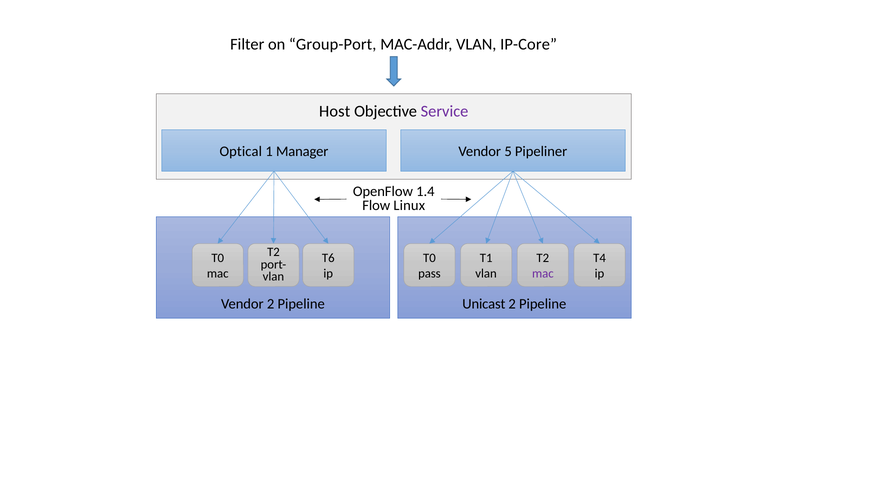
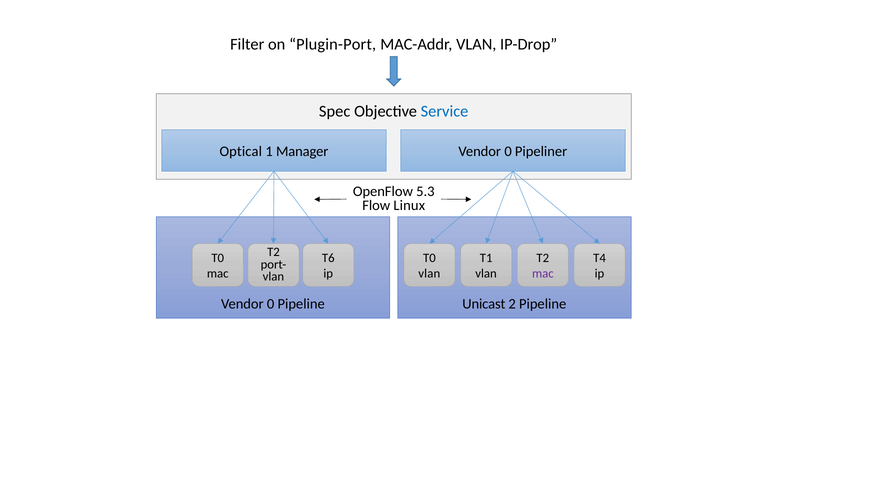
Group-Port: Group-Port -> Plugin-Port
IP-Core: IP-Core -> IP-Drop
Host: Host -> Spec
Service colour: purple -> blue
5 at (508, 151): 5 -> 0
1.4: 1.4 -> 5.3
pass at (429, 273): pass -> vlan
2 at (271, 304): 2 -> 0
